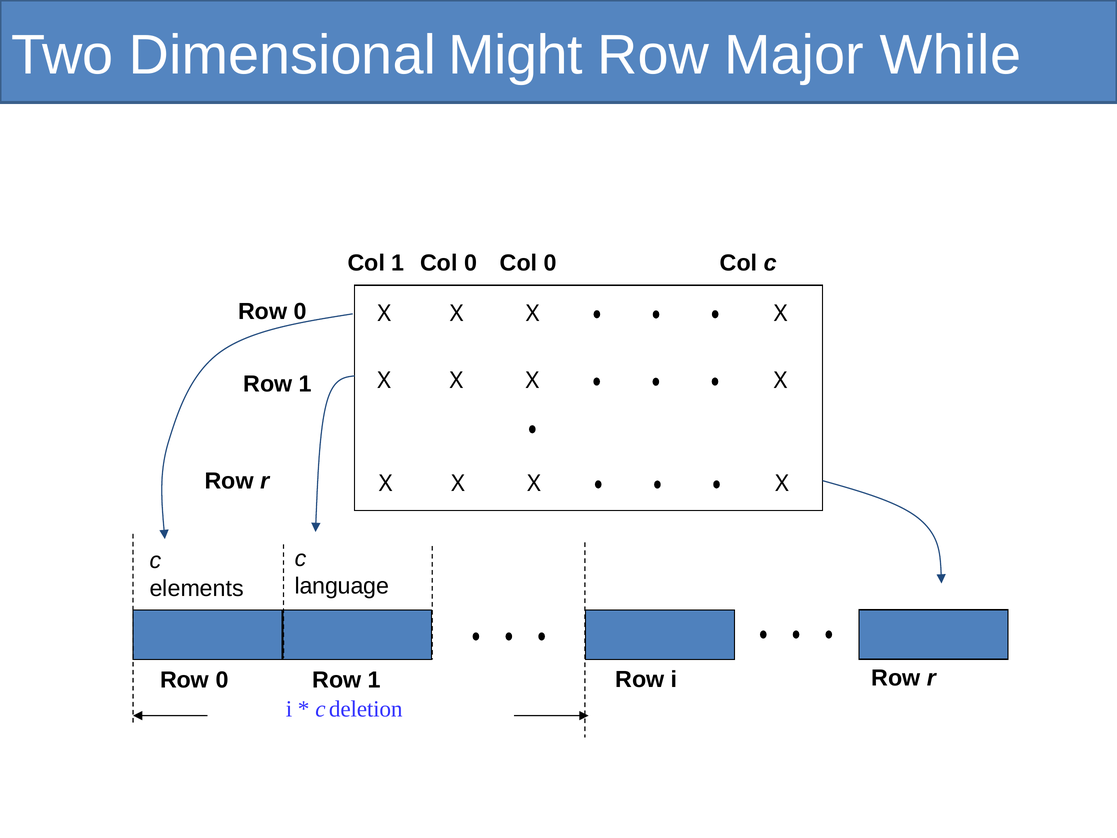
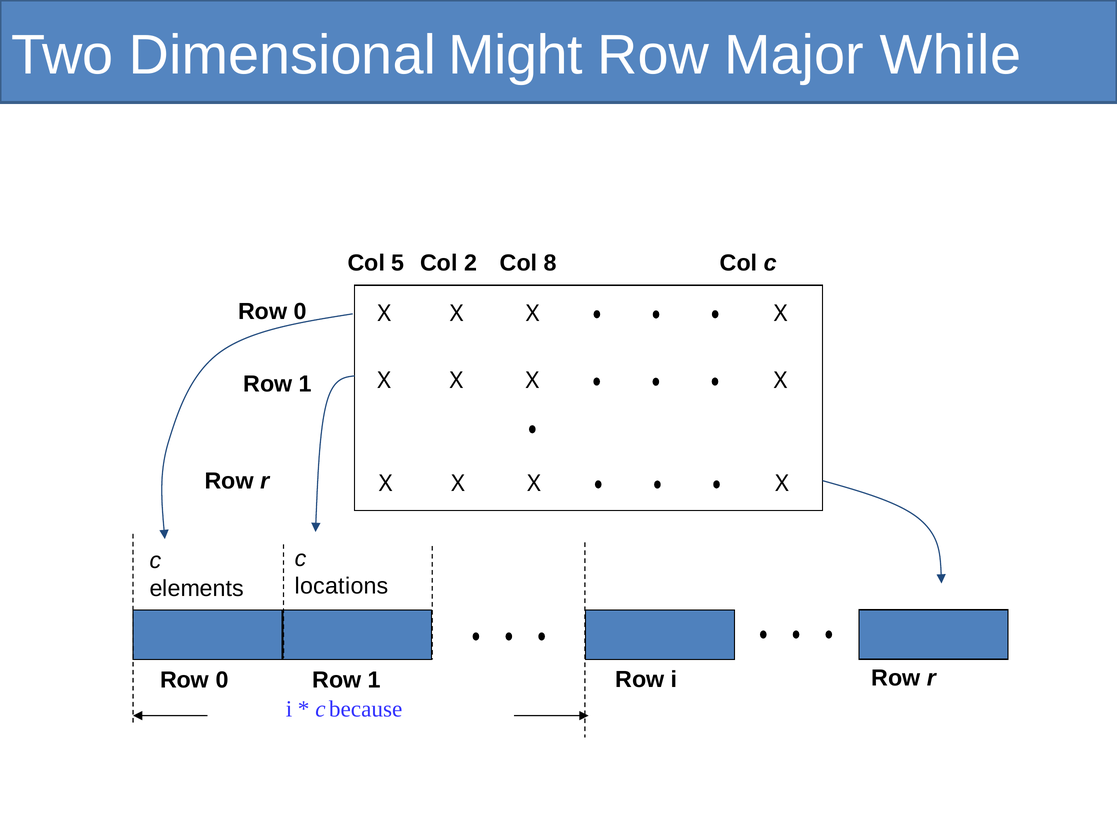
Col 1: 1 -> 5
0 at (471, 263): 0 -> 2
0 at (550, 263): 0 -> 8
language: language -> locations
deletion: deletion -> because
